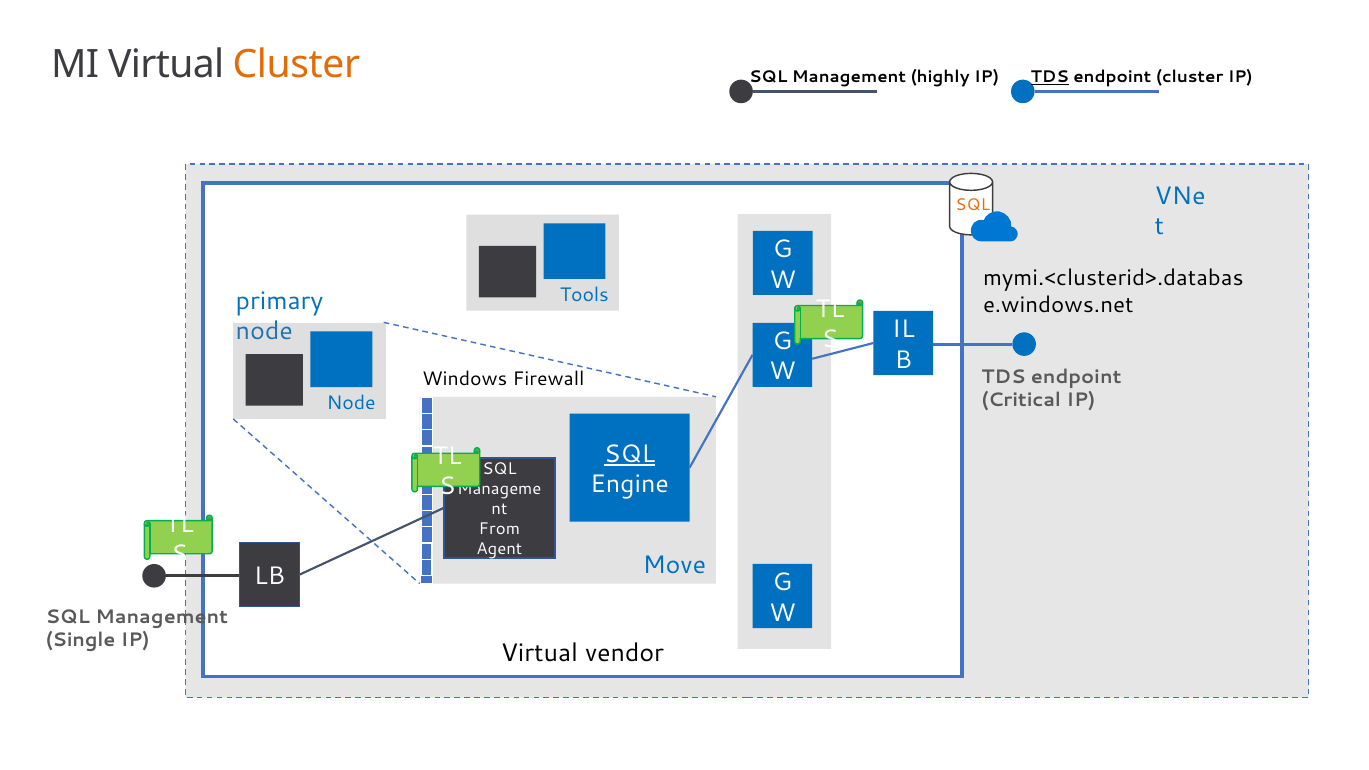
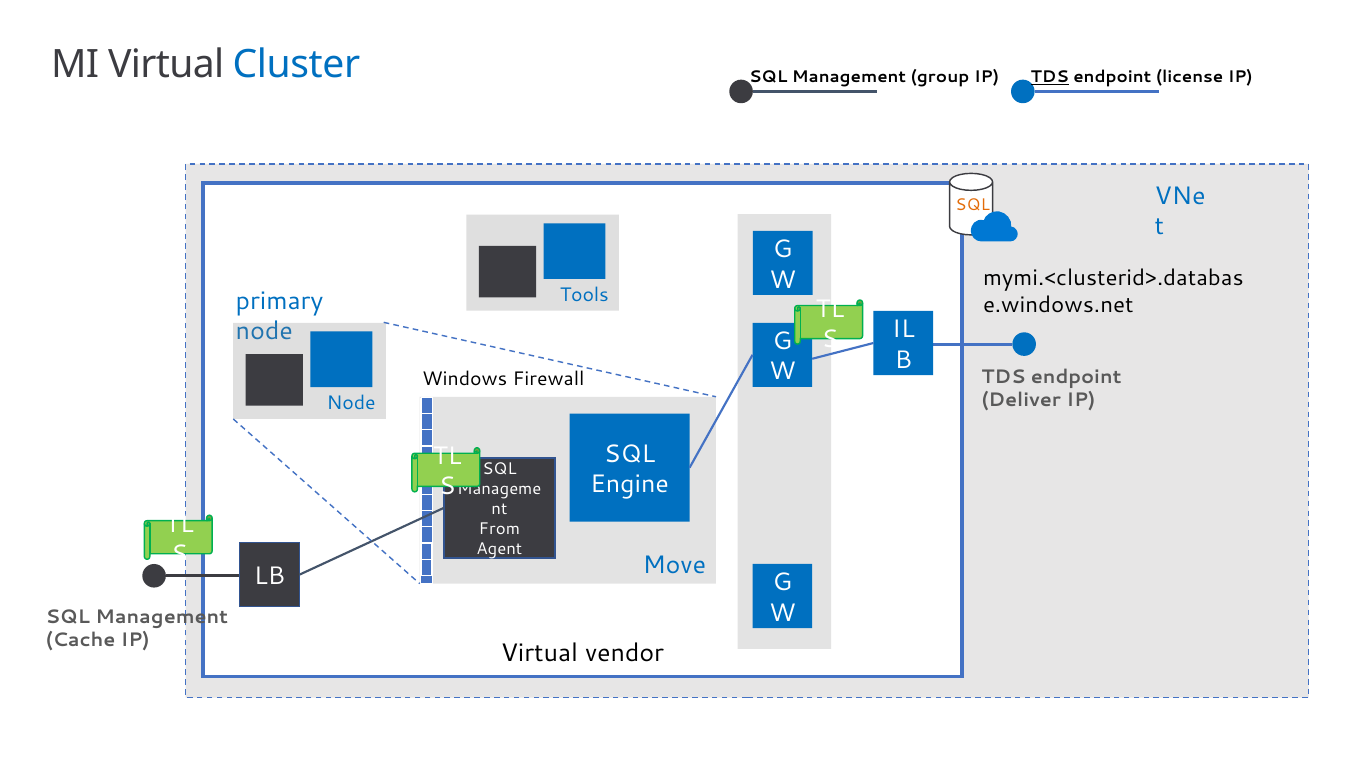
Cluster at (296, 65) colour: orange -> blue
highly: highly -> group
endpoint cluster: cluster -> license
Critical: Critical -> Deliver
SQL at (630, 454) underline: present -> none
Single: Single -> Cache
